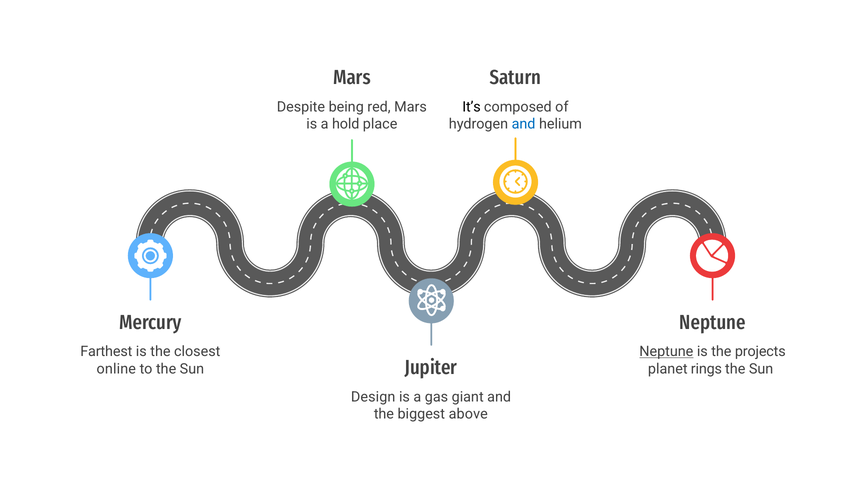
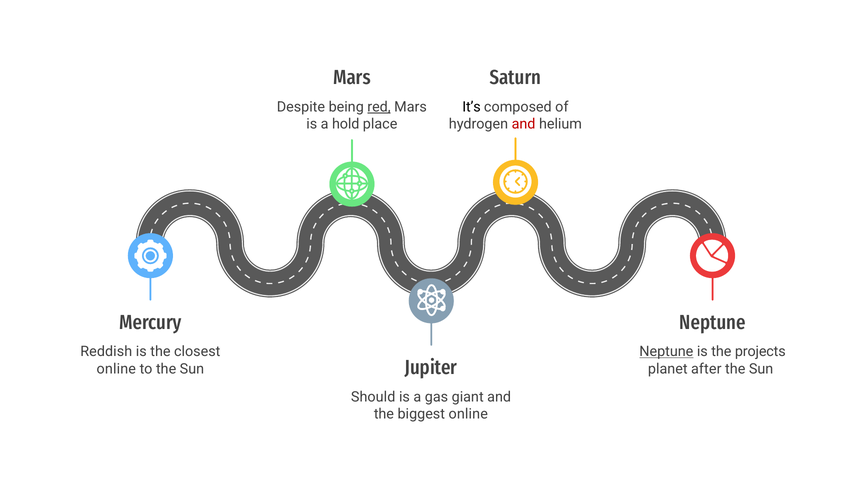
red underline: none -> present
and at (524, 124) colour: blue -> red
Farthest: Farthest -> Reddish
rings: rings -> after
Design: Design -> Should
biggest above: above -> online
